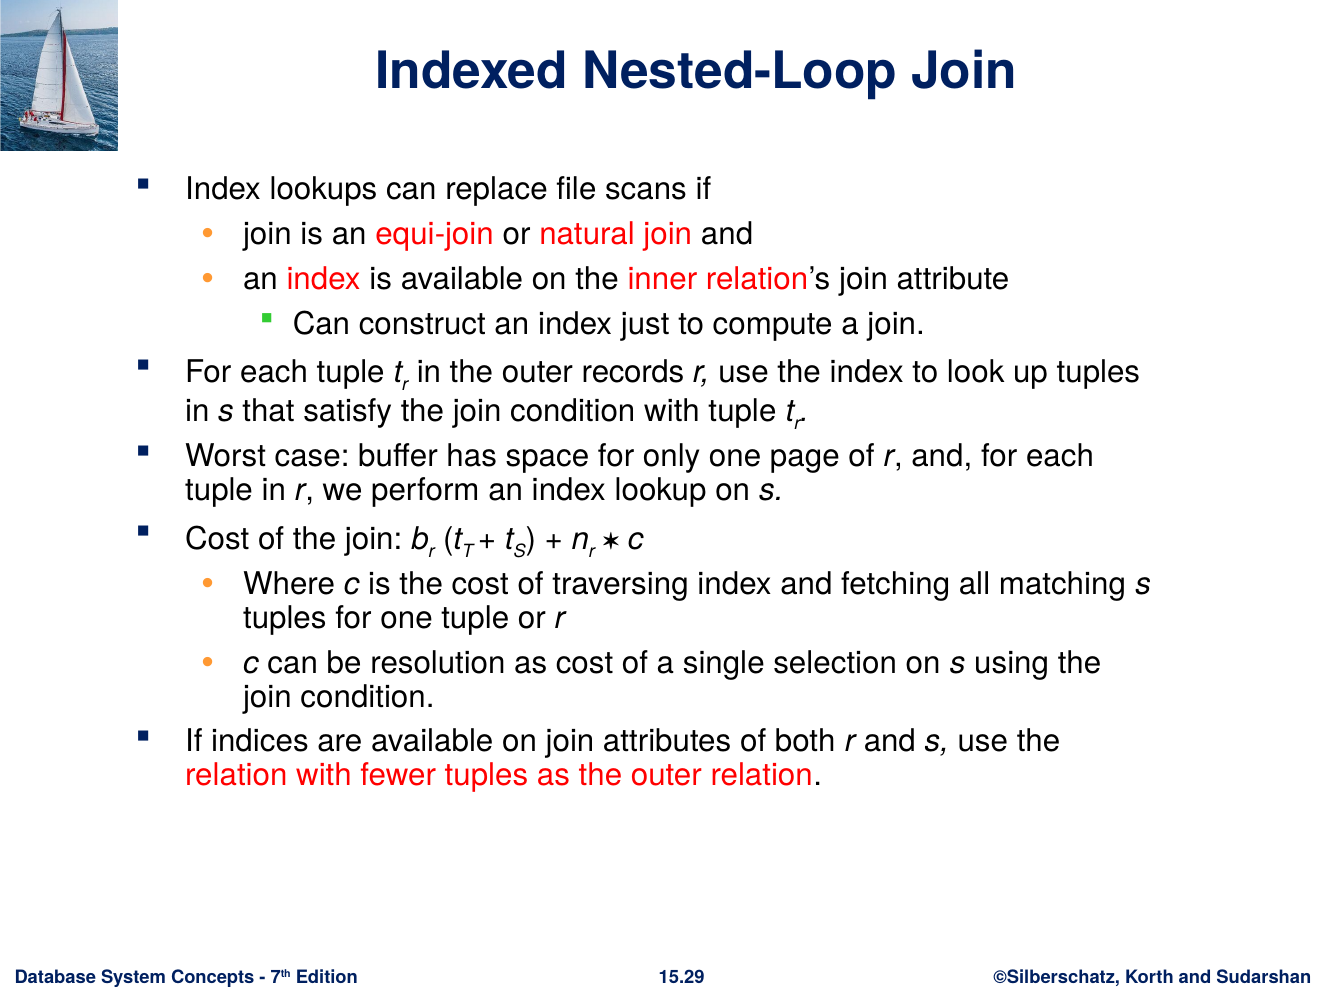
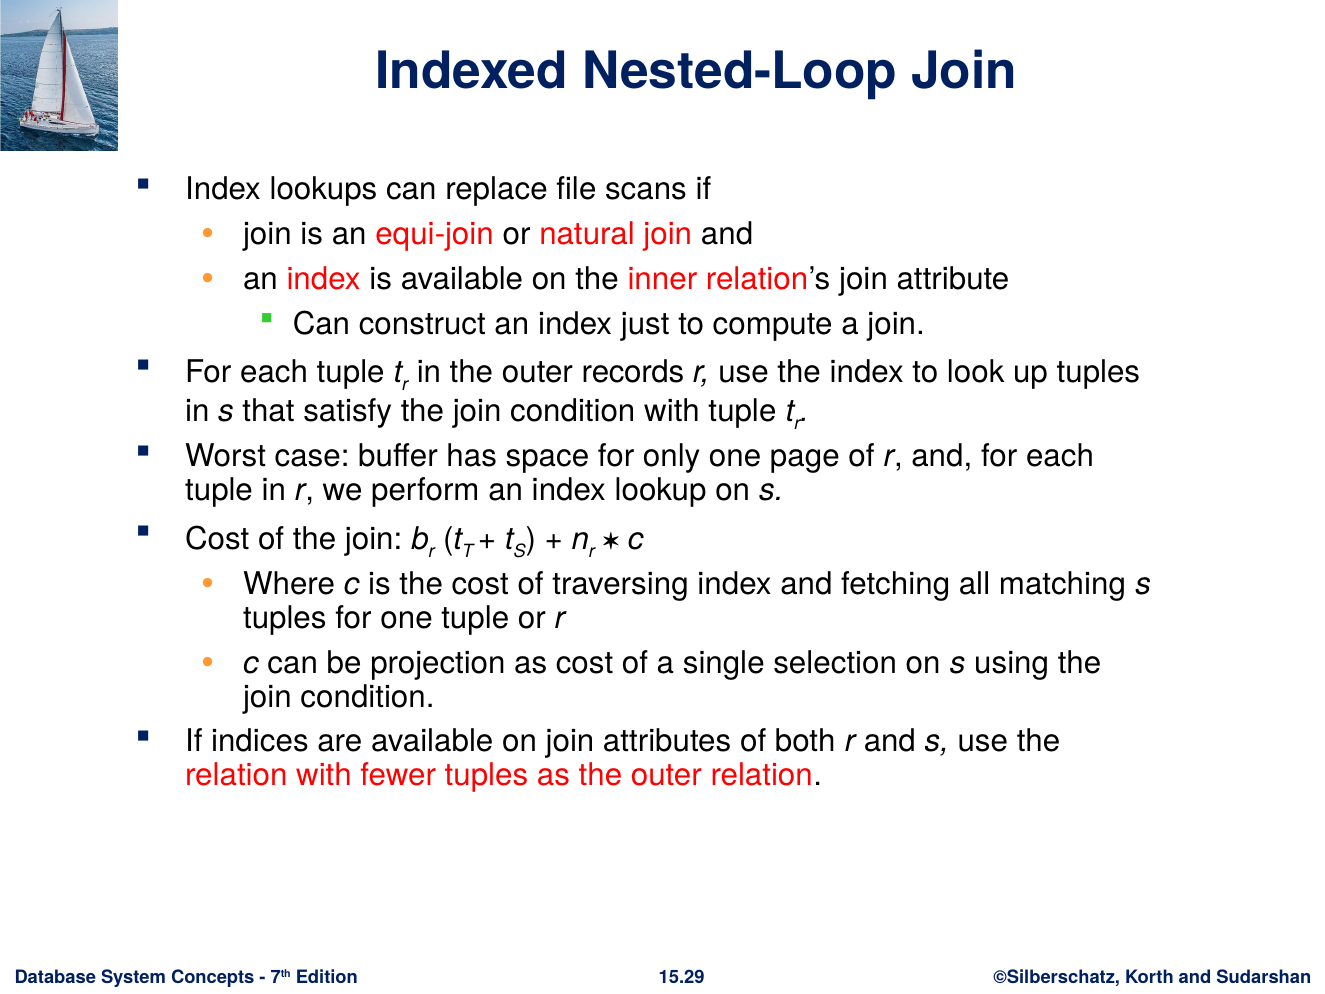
resolution: resolution -> projection
